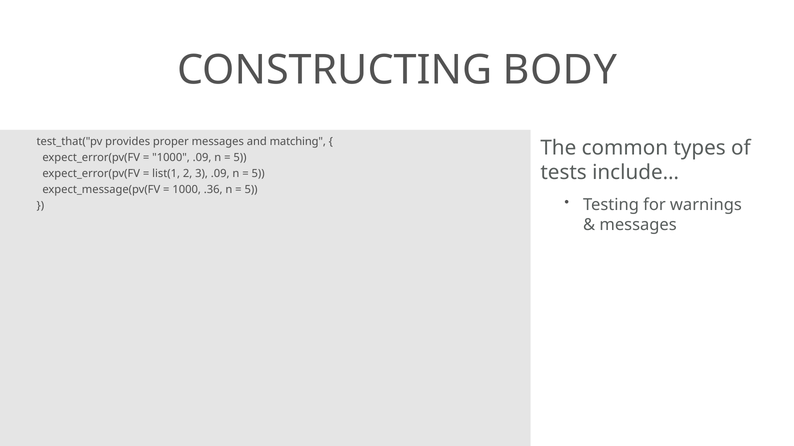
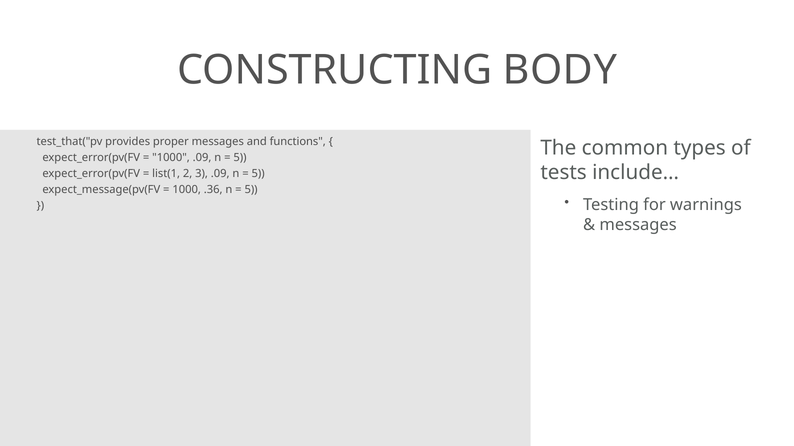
matching: matching -> functions
